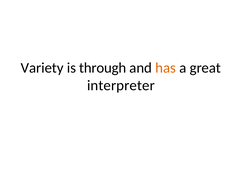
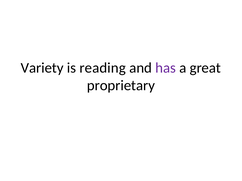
through: through -> reading
has colour: orange -> purple
interpreter: interpreter -> proprietary
